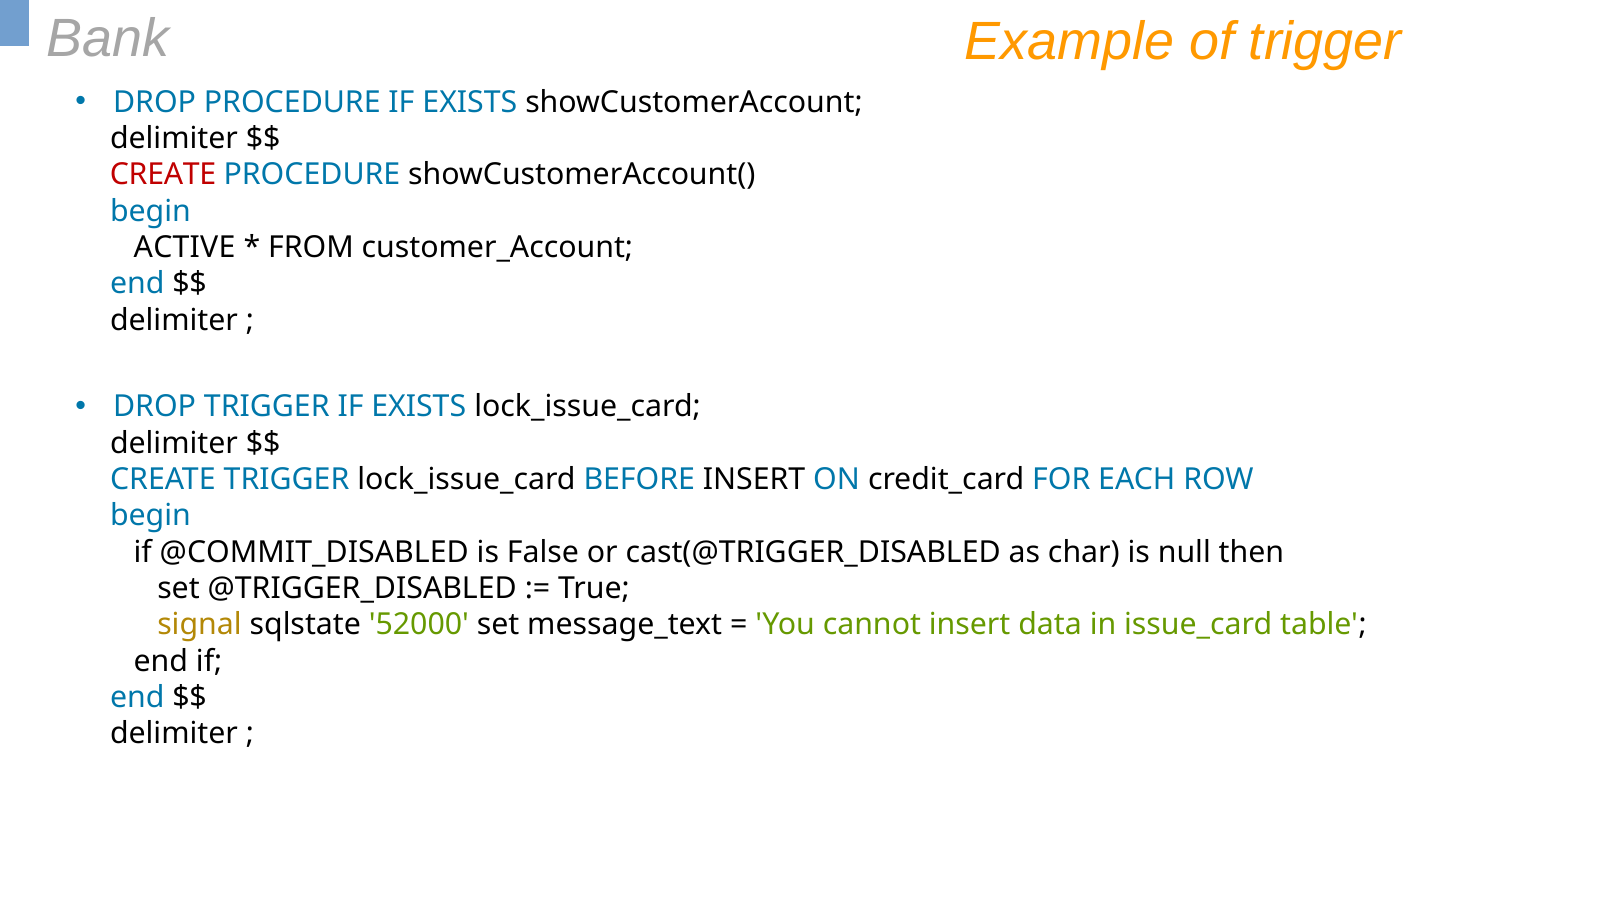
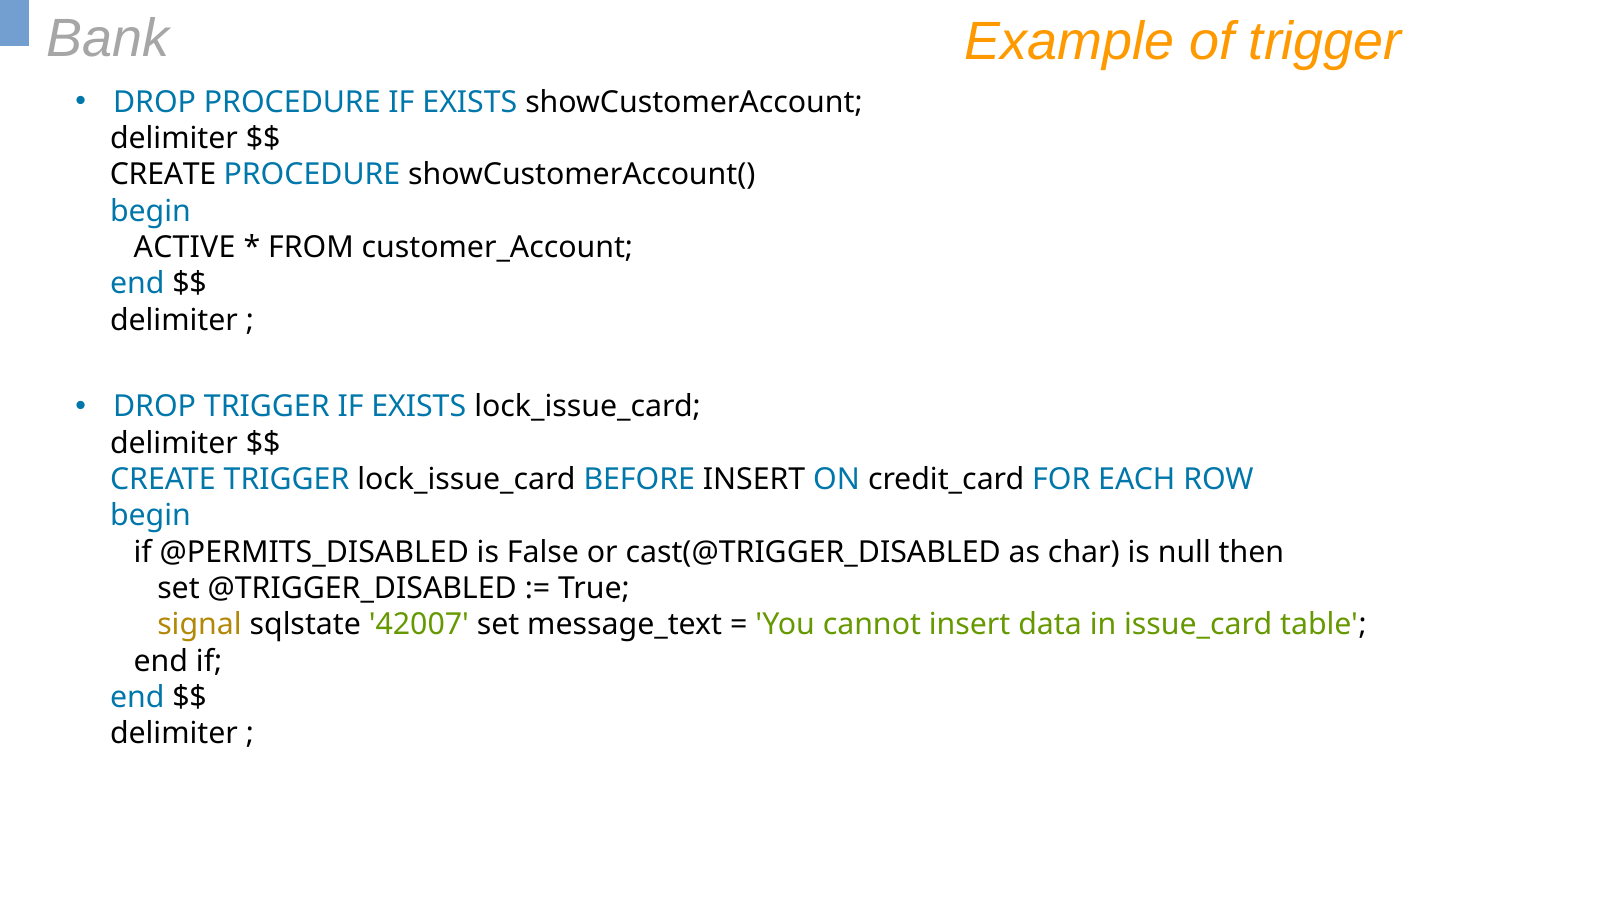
CREATE at (163, 175) colour: red -> black
@COMMIT_DISABLED: @COMMIT_DISABLED -> @PERMITS_DISABLED
52000: 52000 -> 42007
